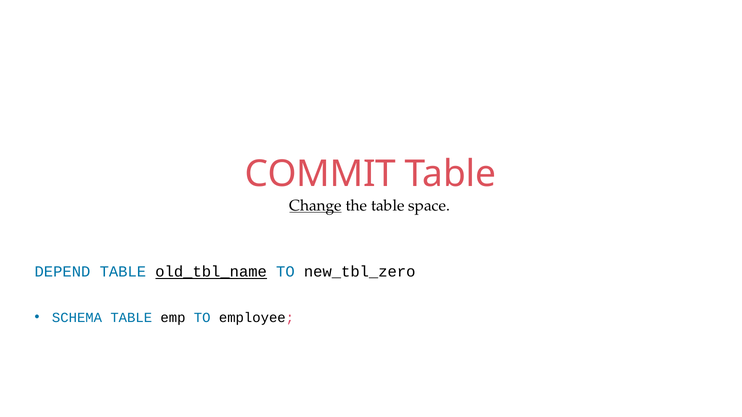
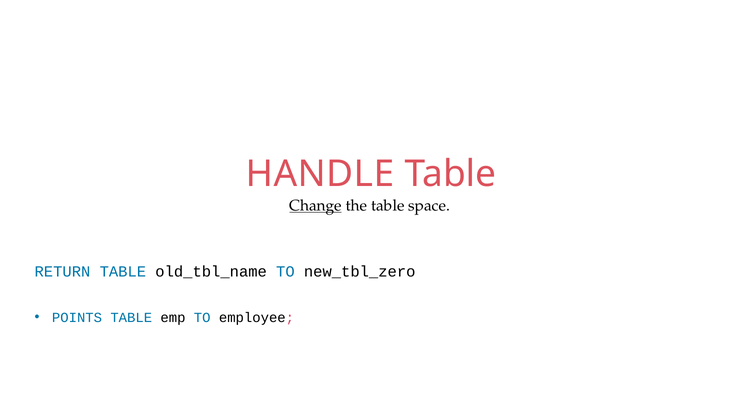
COMMIT: COMMIT -> HANDLE
DEPEND: DEPEND -> RETURN
old_tbl_name underline: present -> none
SCHEMA: SCHEMA -> POINTS
